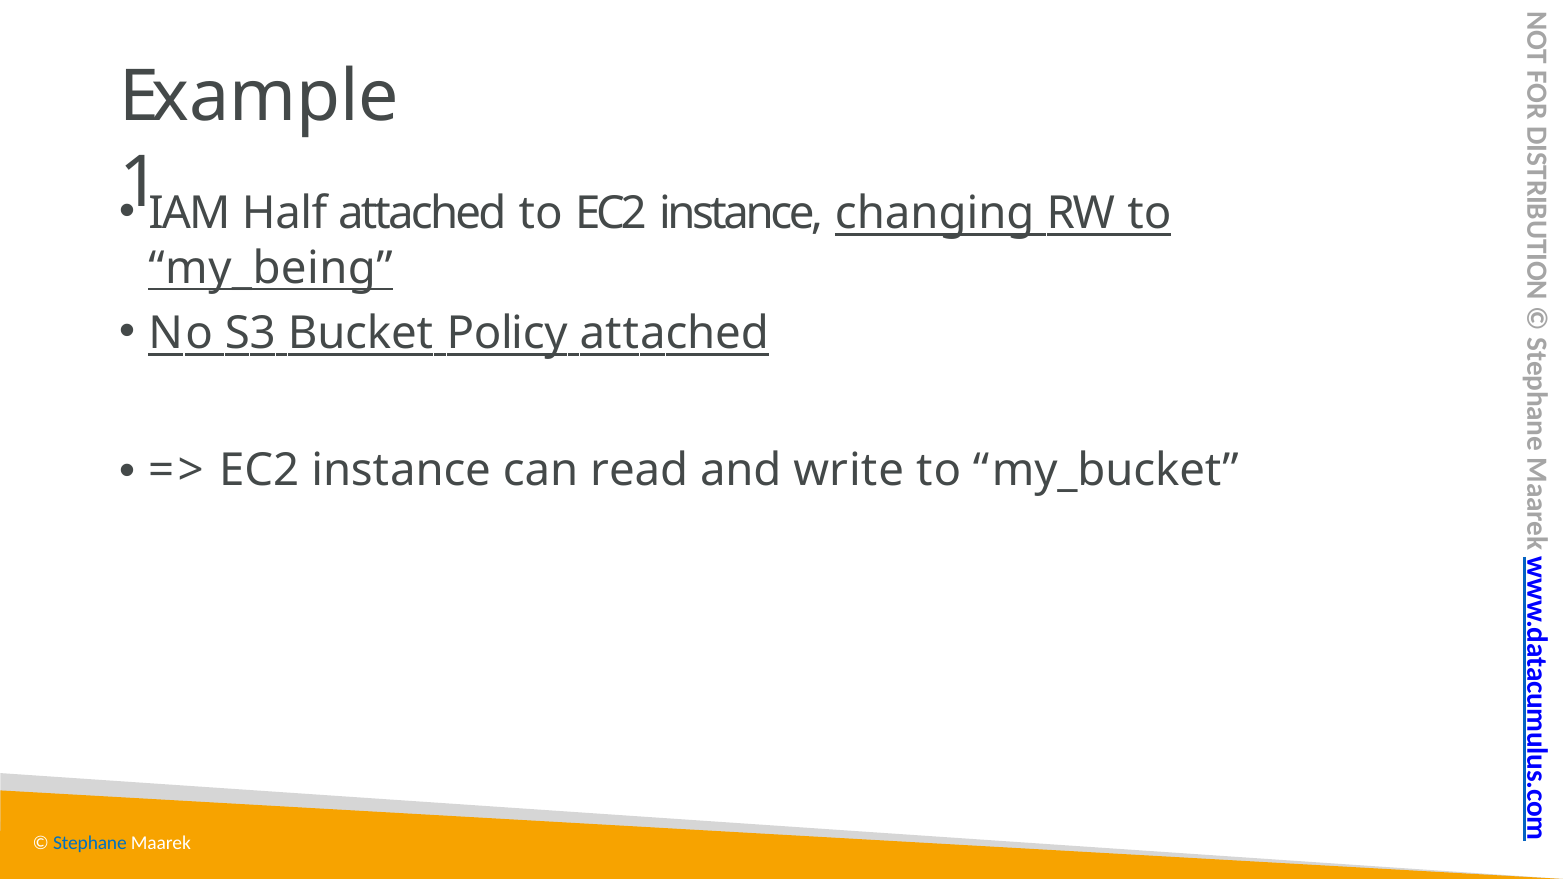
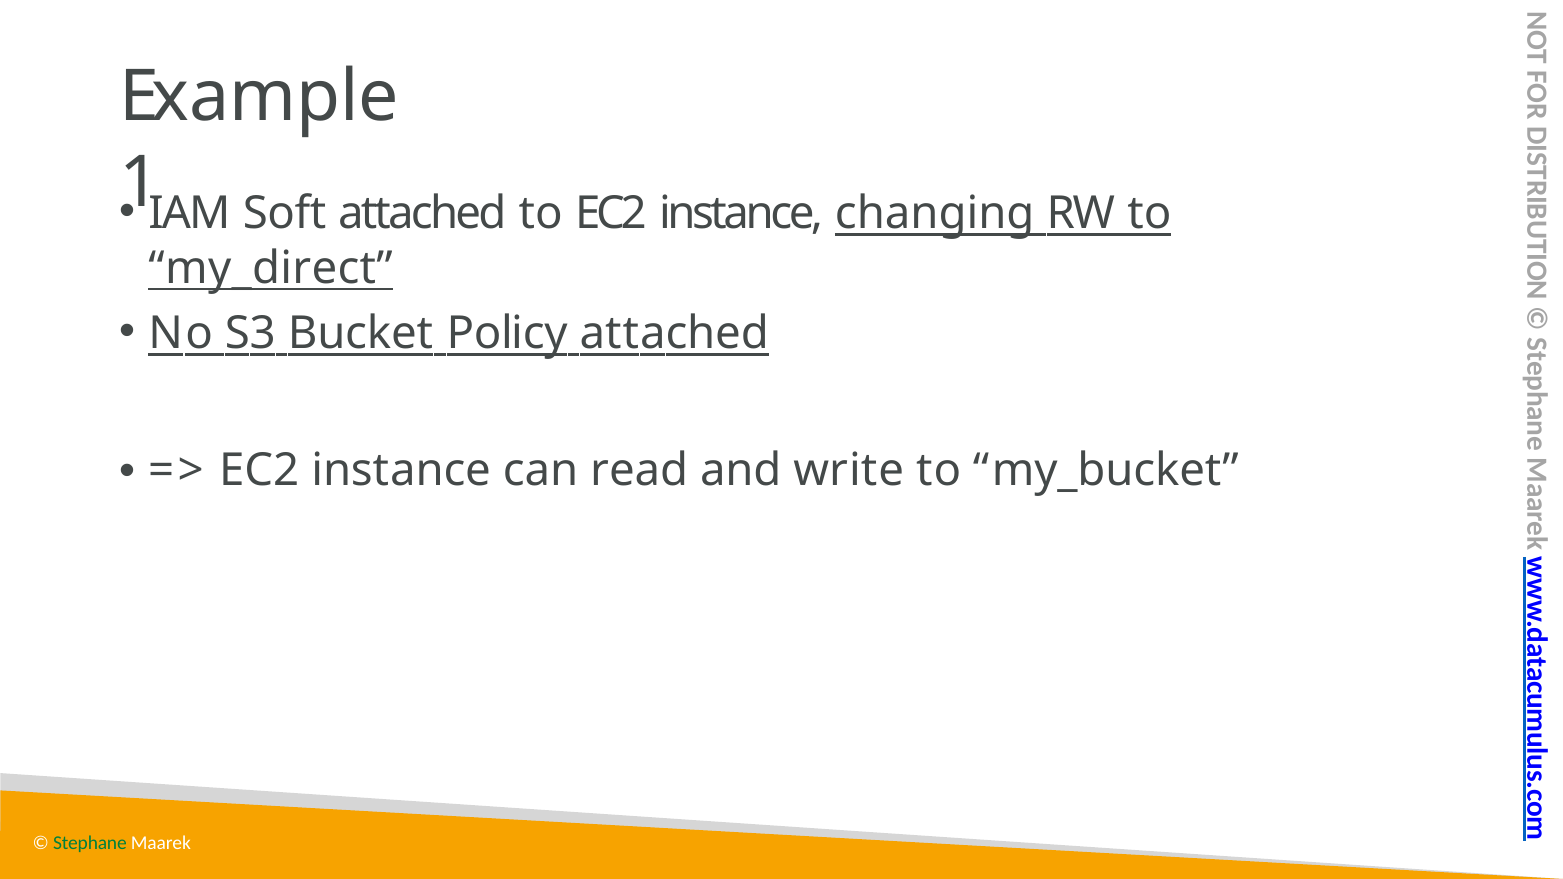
Half: Half -> Soft
my_being: my_being -> my_direct
Stephane colour: blue -> green
